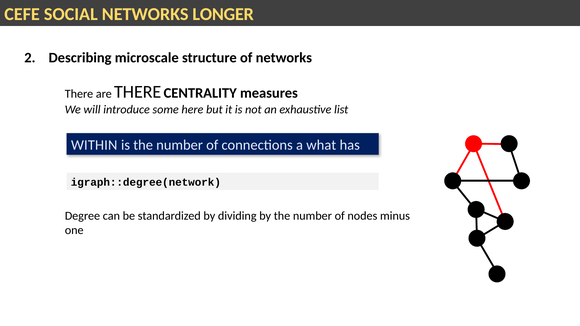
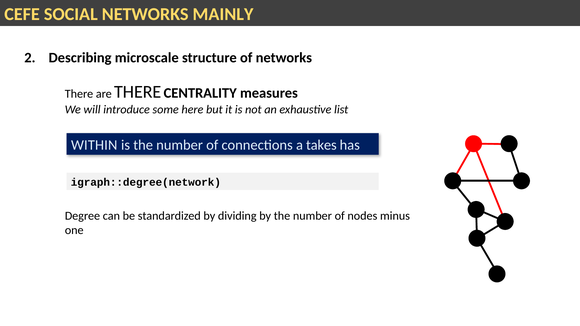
LONGER: LONGER -> MAINLY
what: what -> takes
